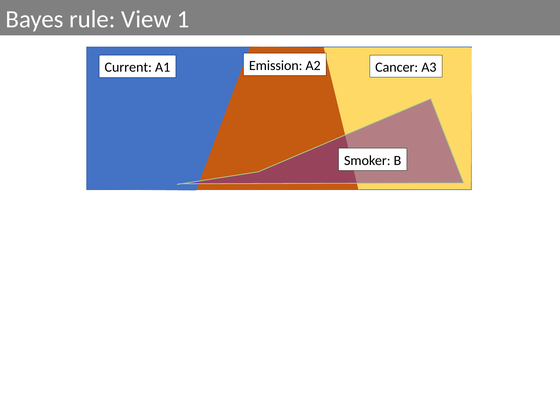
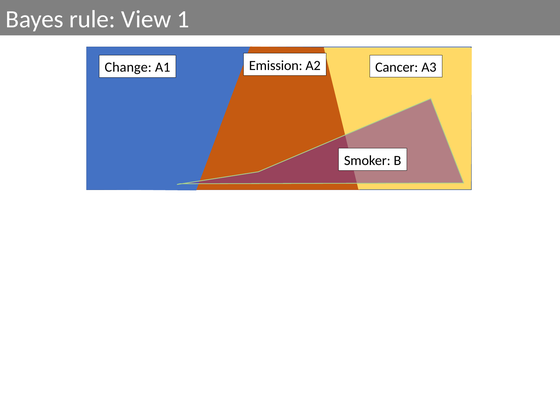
Current: Current -> Change
